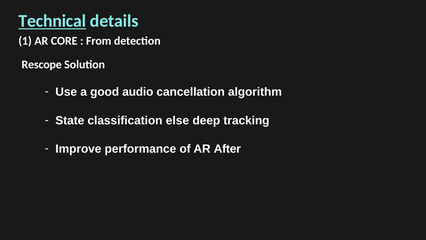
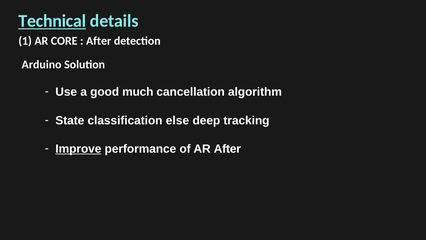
From at (99, 41): From -> After
Rescope: Rescope -> Arduino
audio: audio -> much
Improve underline: none -> present
